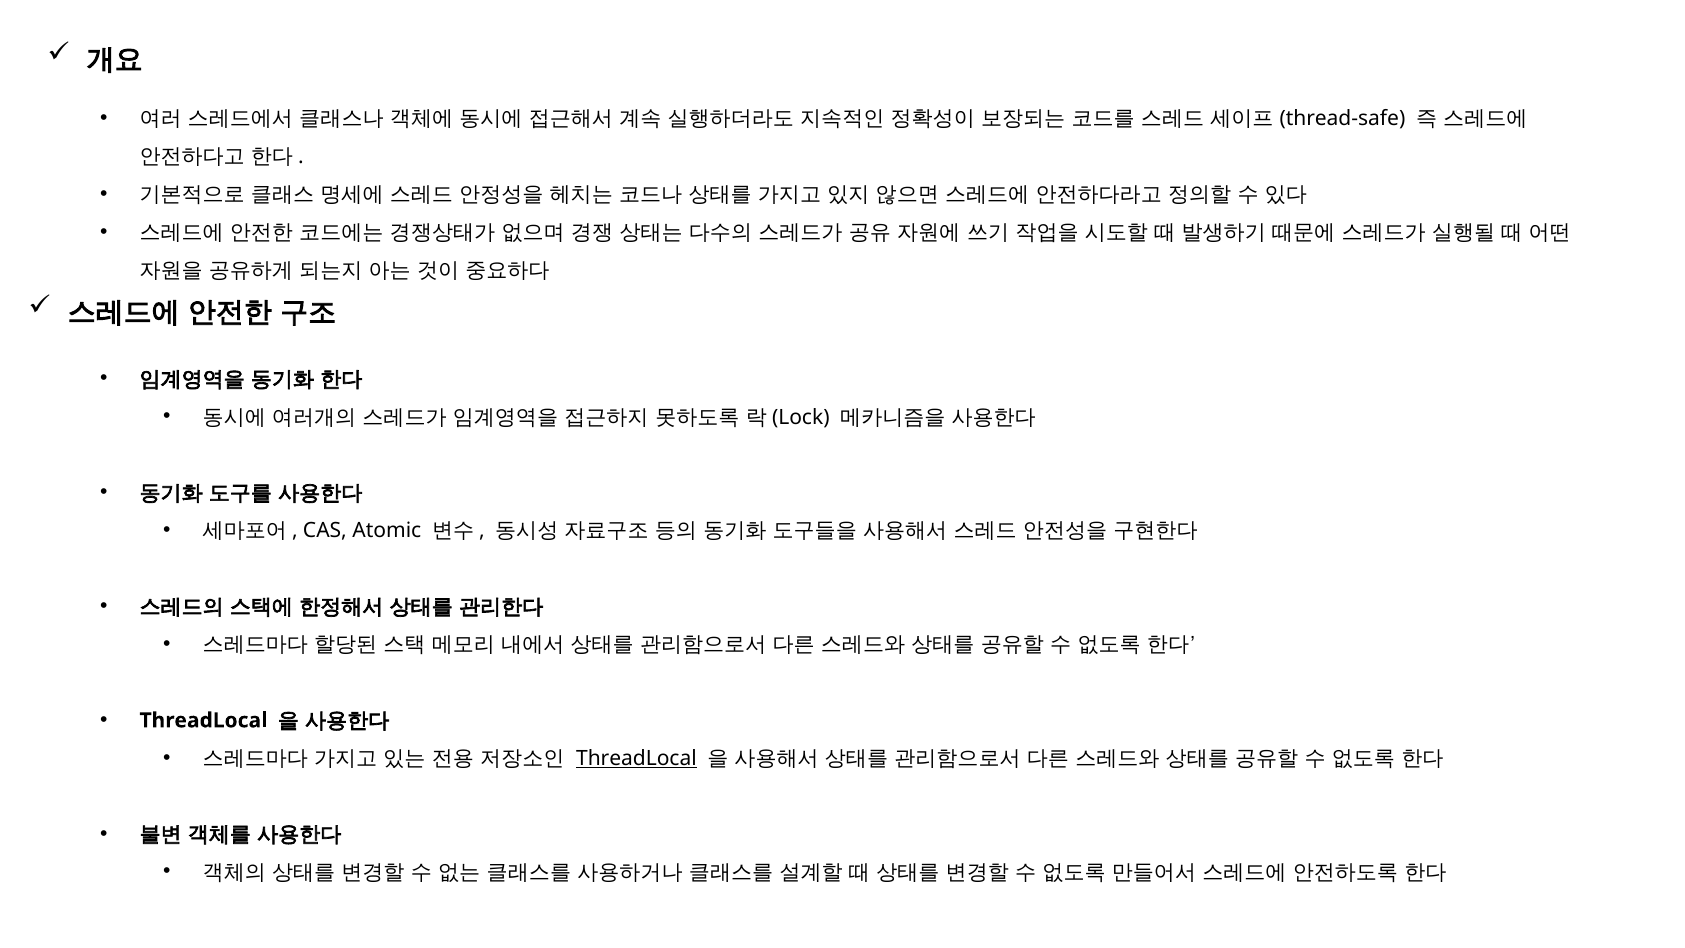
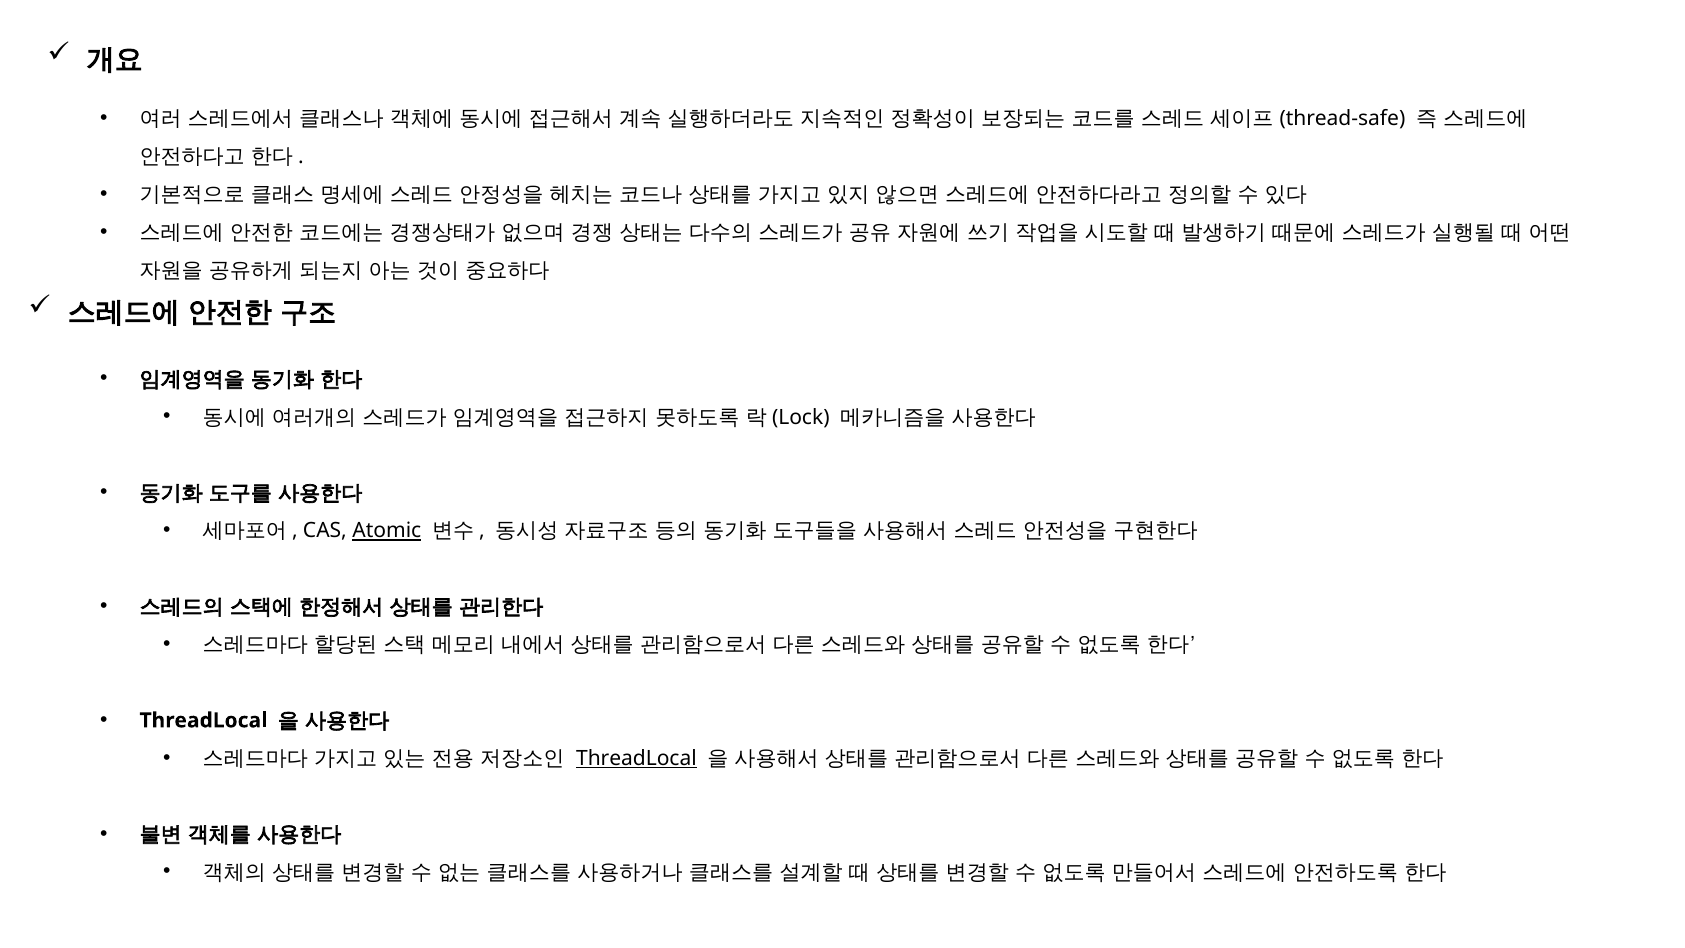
Atomic underline: none -> present
